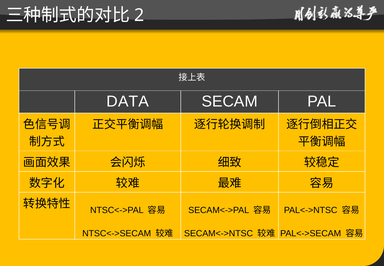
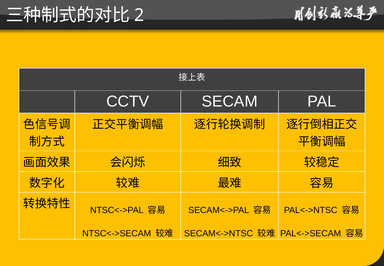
DATA: DATA -> CCTV
